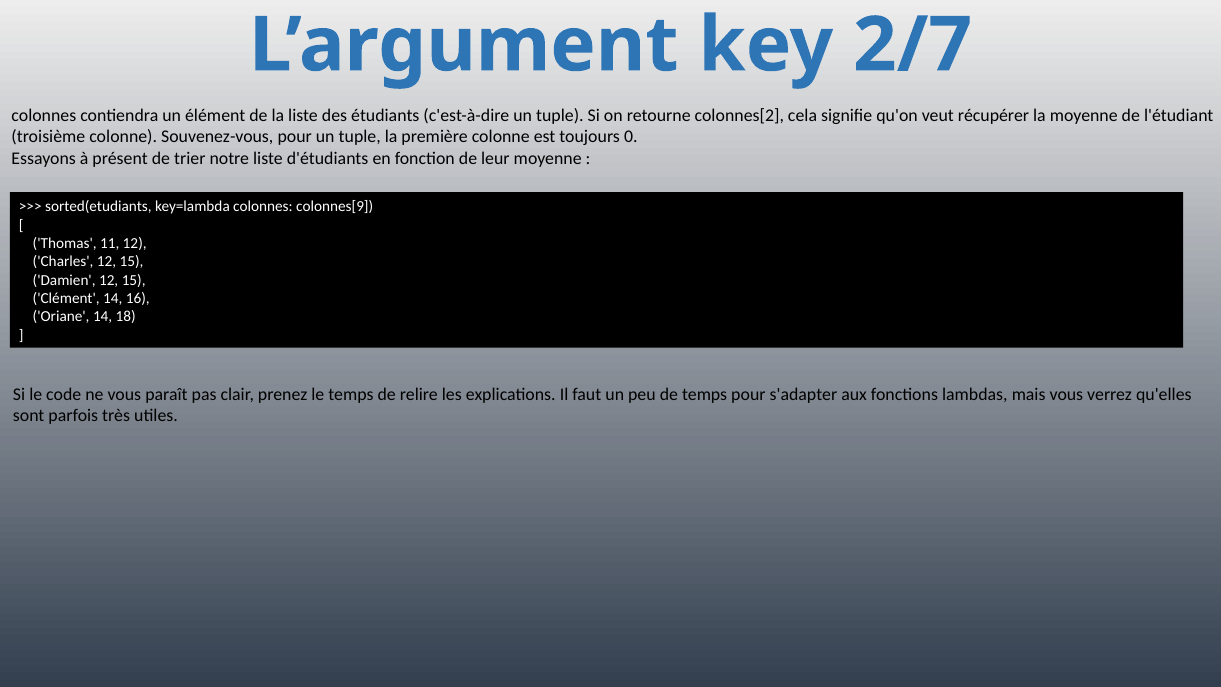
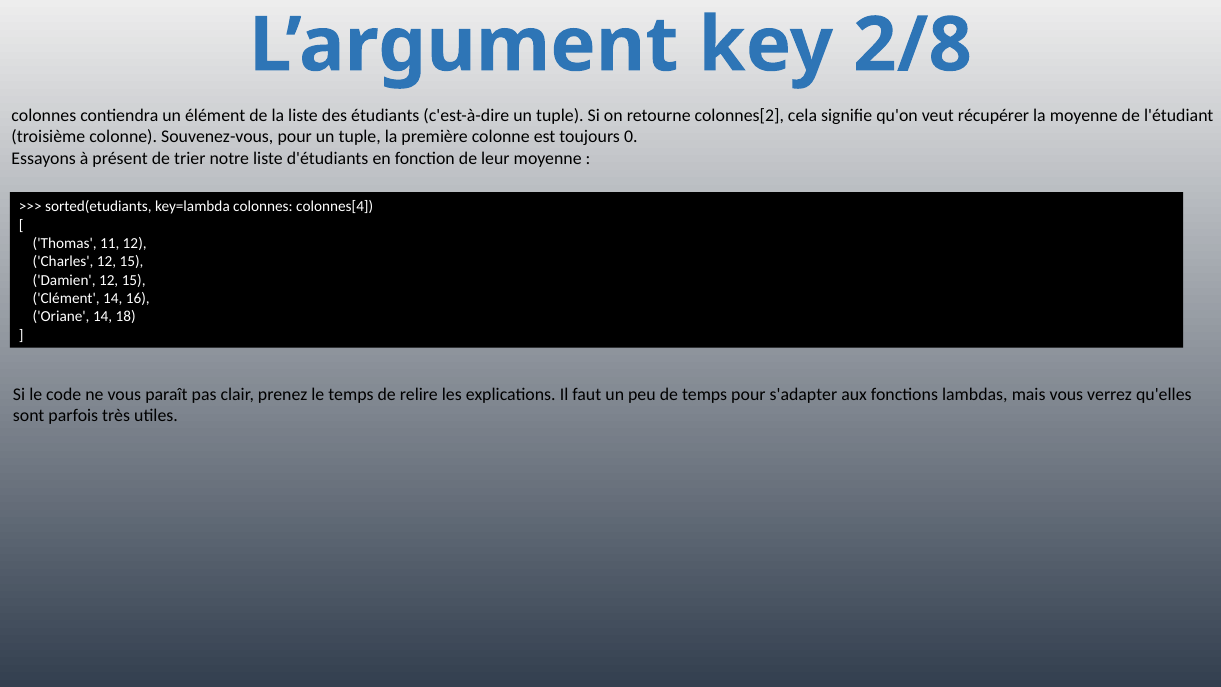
2/7: 2/7 -> 2/8
colonnes[9: colonnes[9 -> colonnes[4
